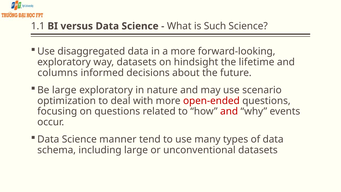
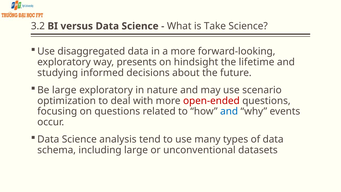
1.1: 1.1 -> 3.2
Such: Such -> Take
way datasets: datasets -> presents
columns: columns -> studying
and at (229, 111) colour: red -> blue
manner: manner -> analysis
